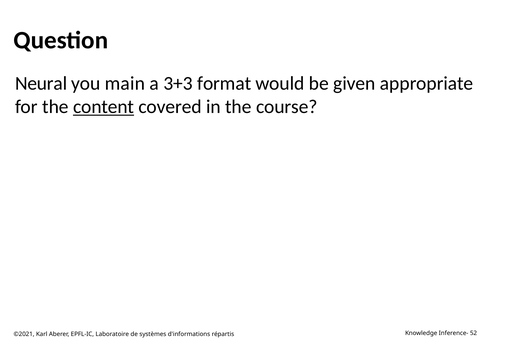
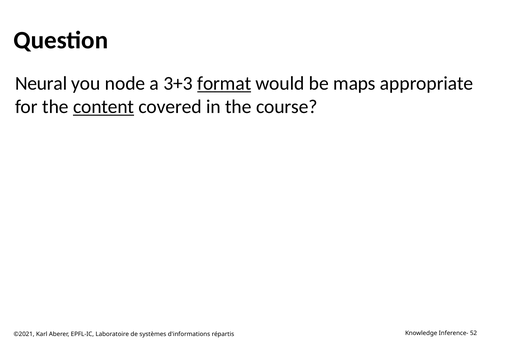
main: main -> node
format underline: none -> present
given: given -> maps
